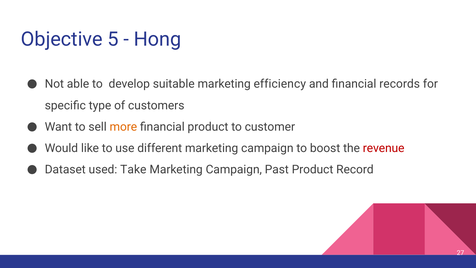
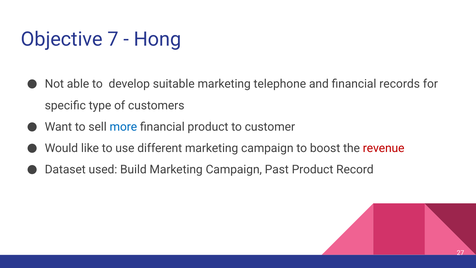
5: 5 -> 7
efficiency: efficiency -> telephone
more colour: orange -> blue
Take: Take -> Build
